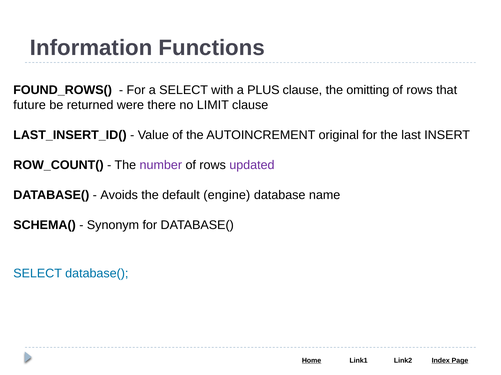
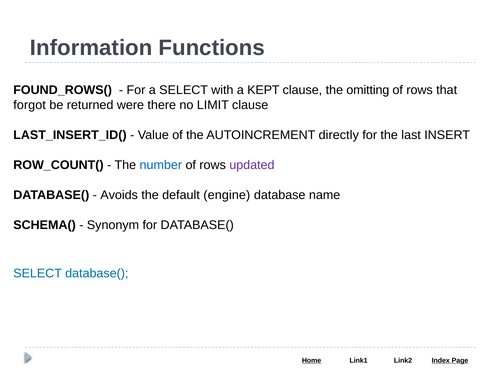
PLUS: PLUS -> KEPT
future: future -> forgot
original: original -> directly
number colour: purple -> blue
